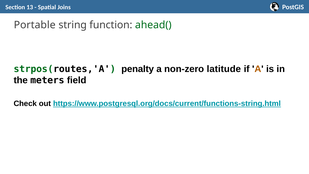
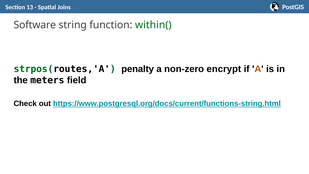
Portable: Portable -> Software
ahead(: ahead( -> within(
latitude: latitude -> encrypt
